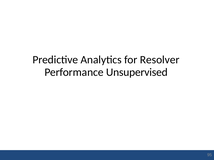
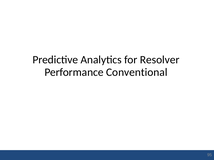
Unsupervised: Unsupervised -> Conventional
